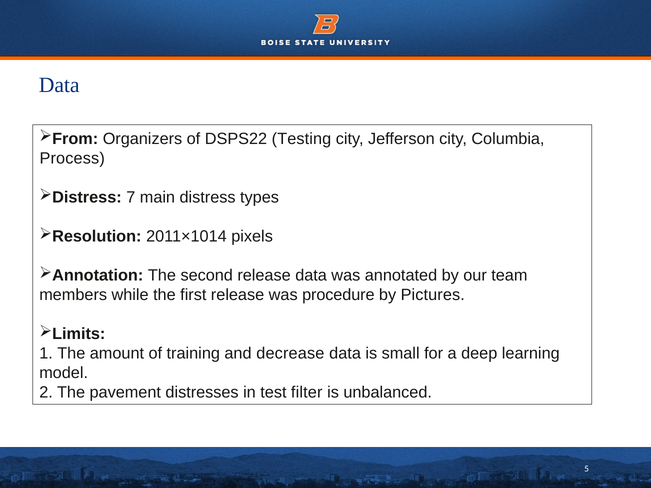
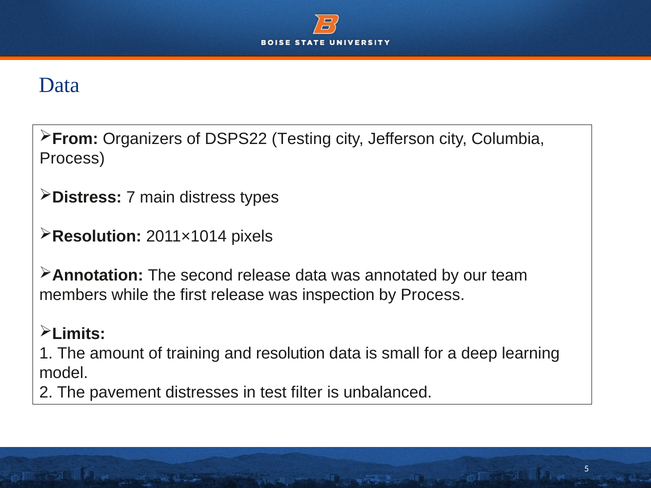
procedure: procedure -> inspection
by Pictures: Pictures -> Process
decrease: decrease -> resolution
